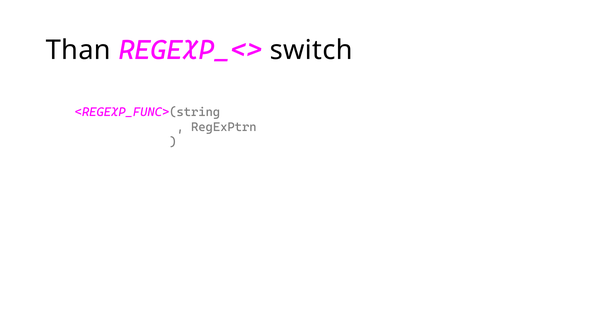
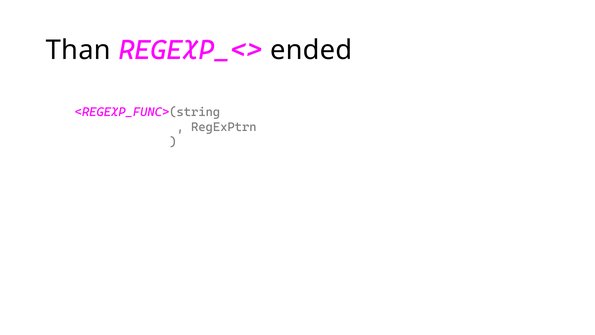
switch: switch -> ended
